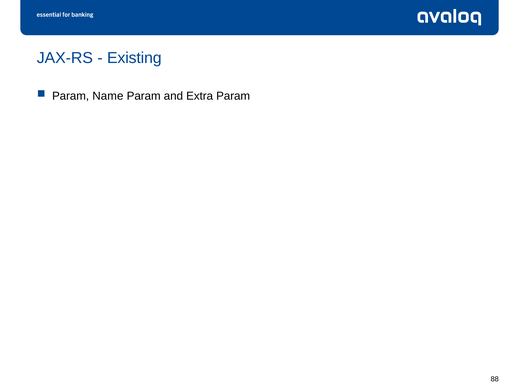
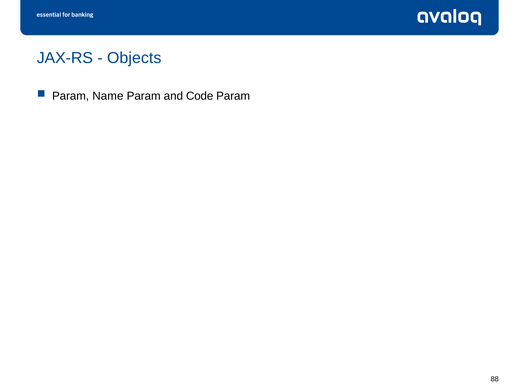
Existing: Existing -> Objects
Extra: Extra -> Code
